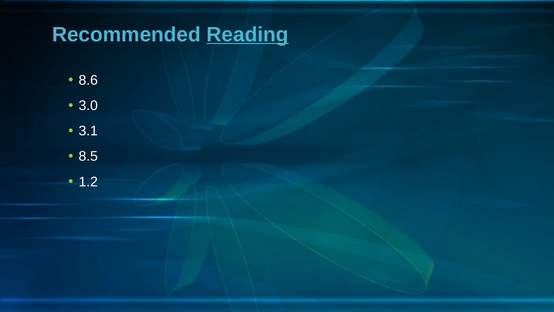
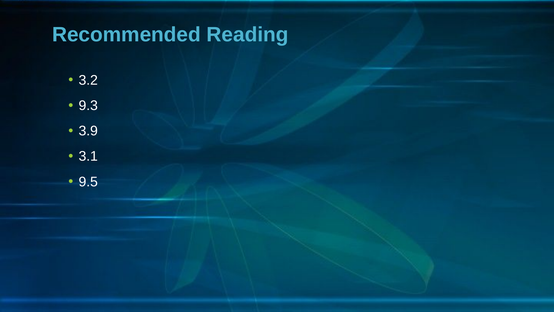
Reading underline: present -> none
8.6: 8.6 -> 3.2
3.0: 3.0 -> 9.3
3.1: 3.1 -> 3.9
8.5: 8.5 -> 3.1
1.2: 1.2 -> 9.5
